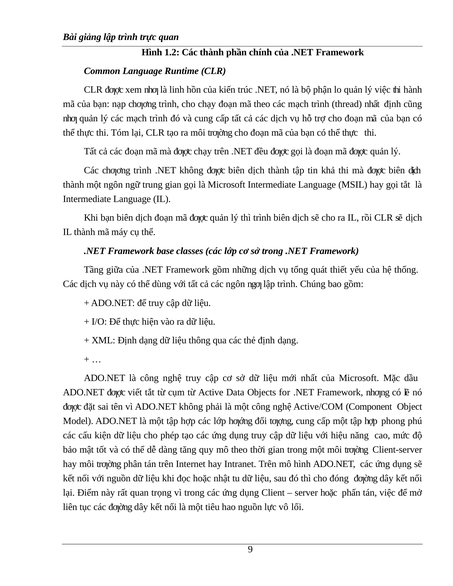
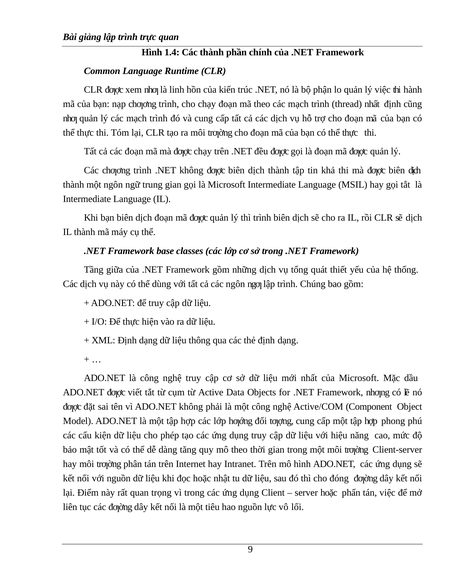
1.2: 1.2 -> 1.4
